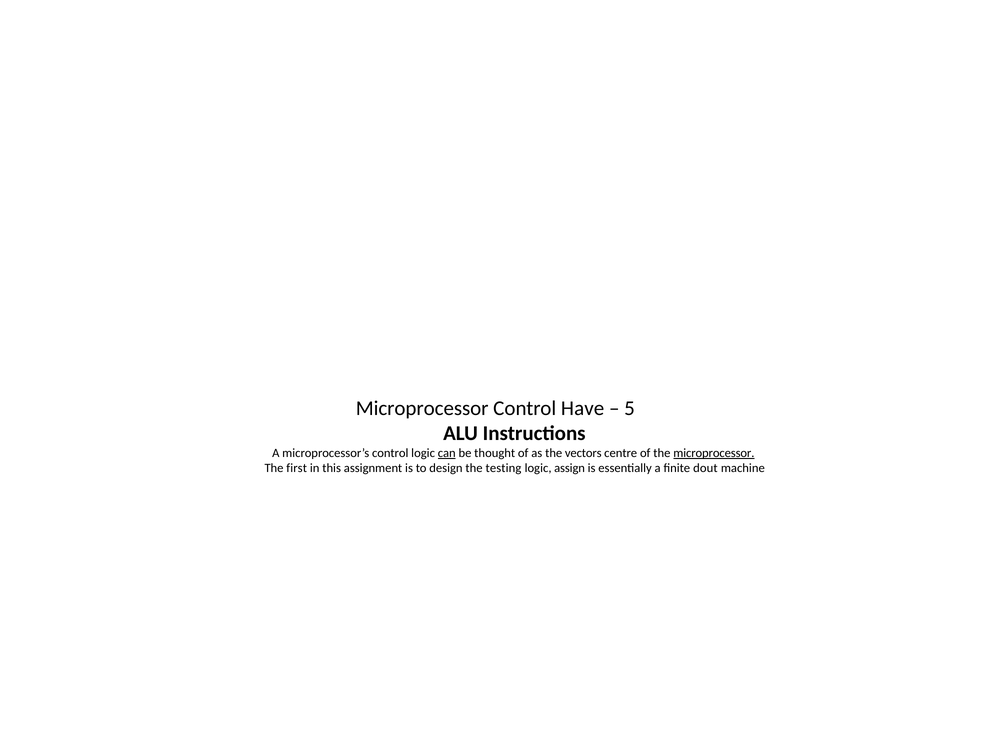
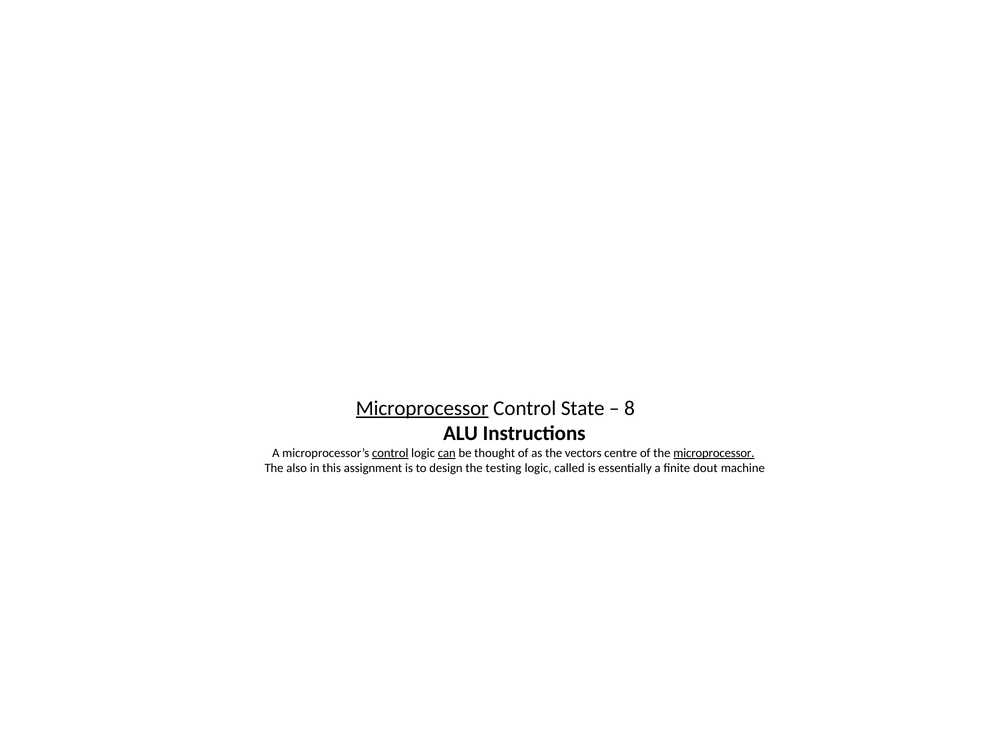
Microprocessor at (422, 408) underline: none -> present
Have: Have -> State
5: 5 -> 8
control at (390, 453) underline: none -> present
first: first -> also
assign: assign -> called
